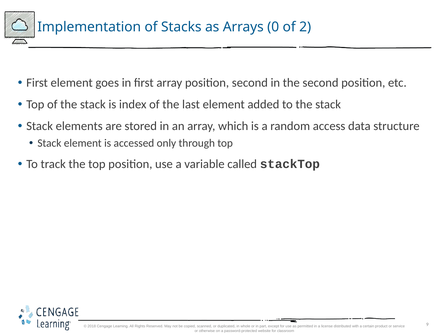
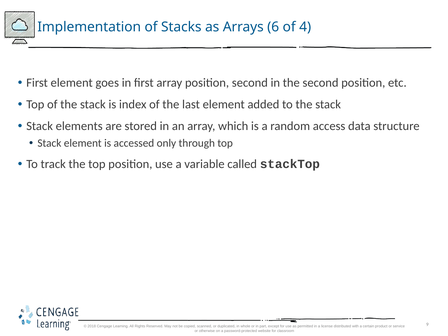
0: 0 -> 6
2: 2 -> 4
